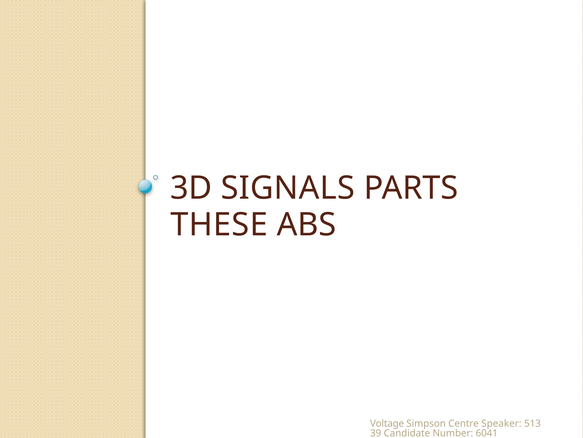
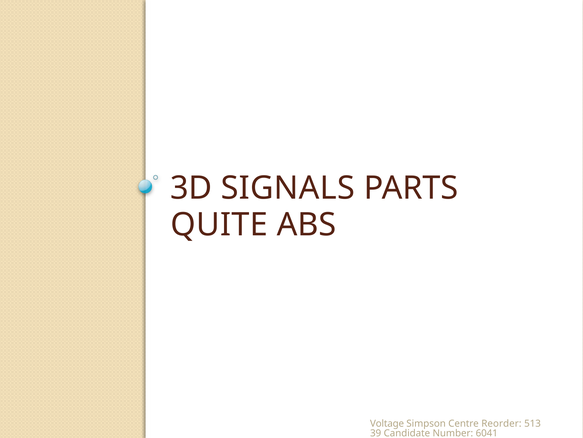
THESE: THESE -> QUITE
Speaker: Speaker -> Reorder
